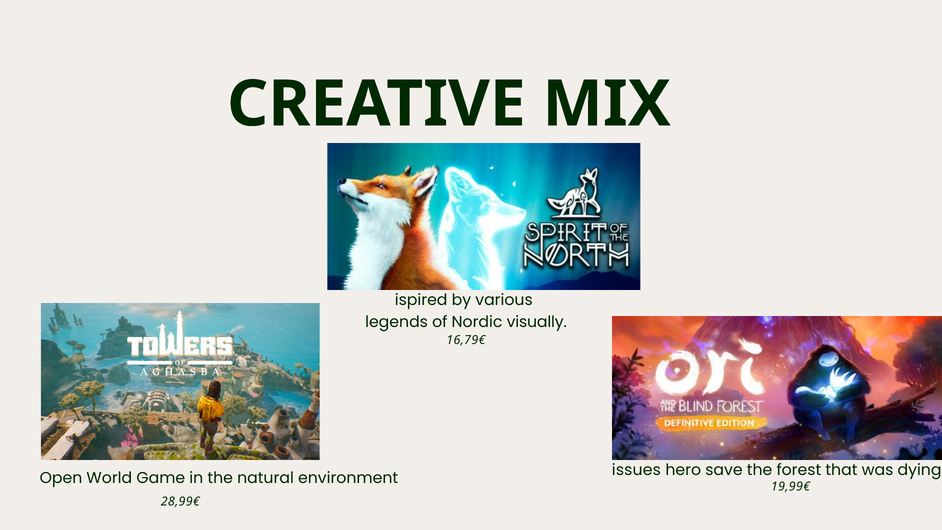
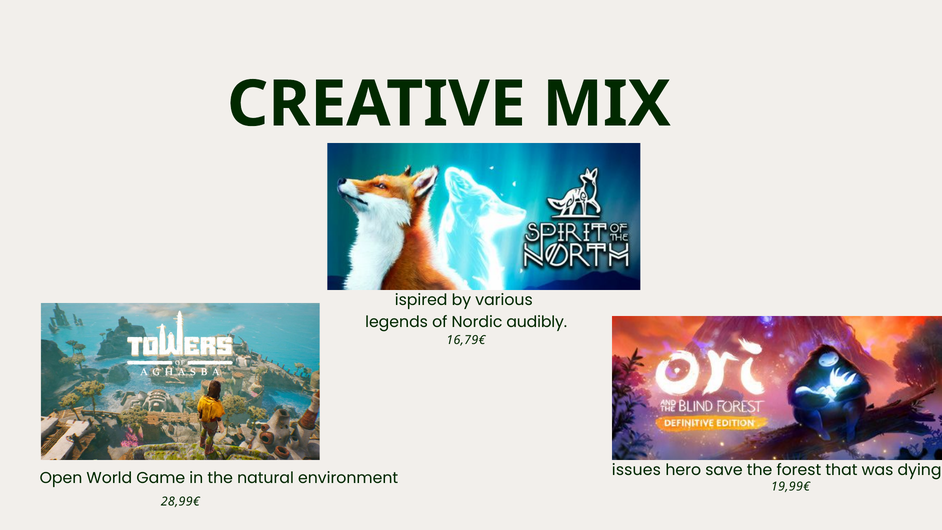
visually: visually -> audibly
